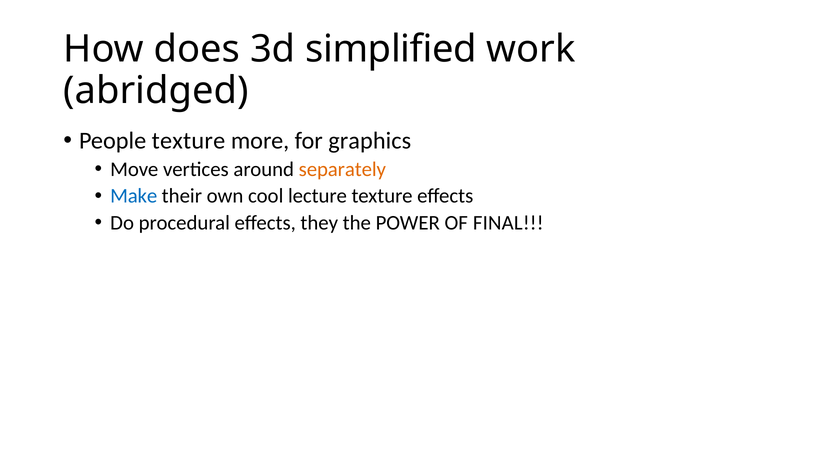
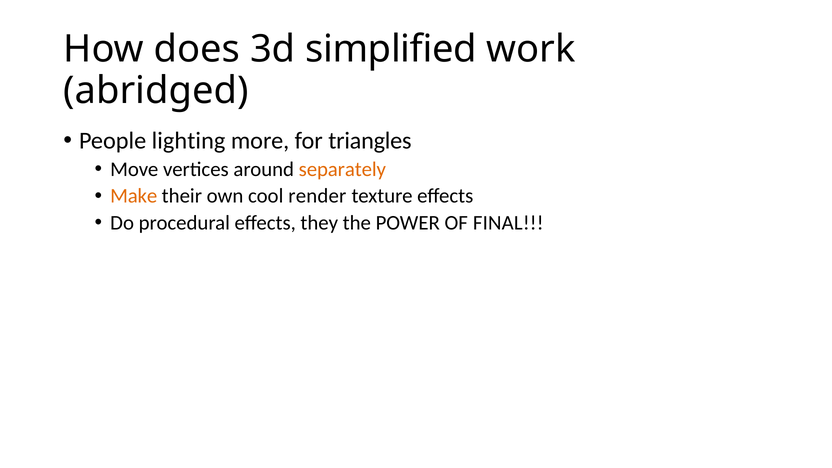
People texture: texture -> lighting
graphics: graphics -> triangles
Make colour: blue -> orange
lecture: lecture -> render
